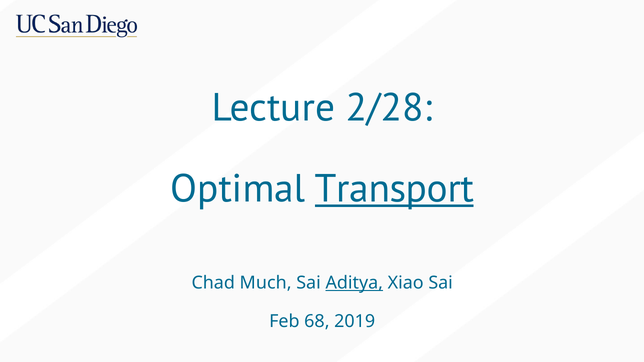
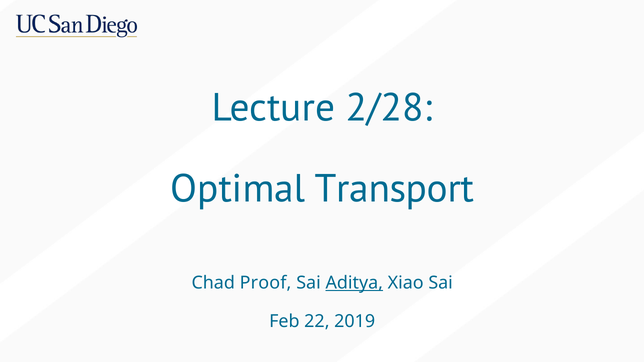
Transport underline: present -> none
Much: Much -> Proof
68: 68 -> 22
